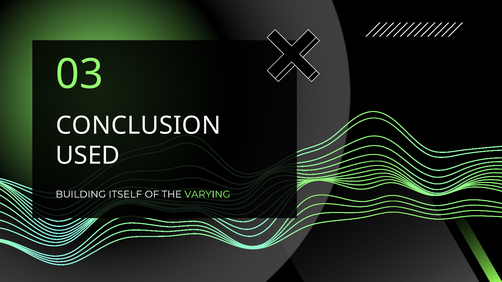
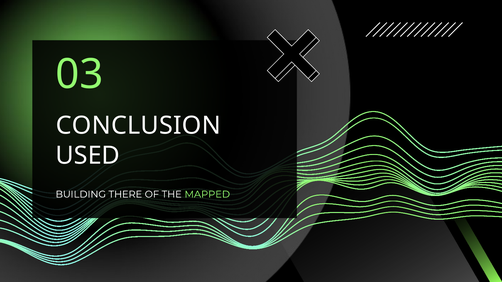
ITSELF: ITSELF -> THERE
VARYING: VARYING -> MAPPED
